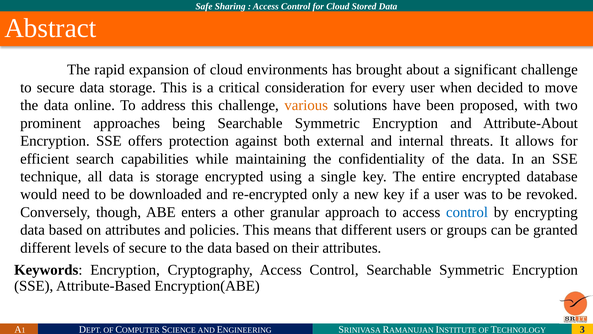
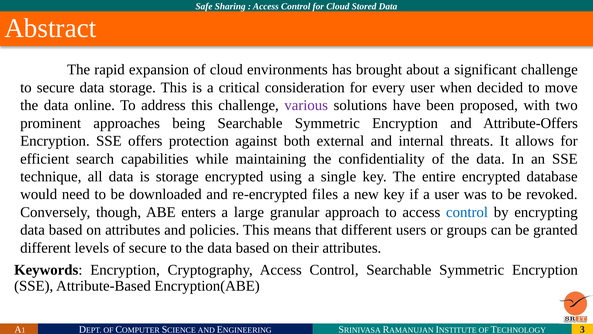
various colour: orange -> purple
Attribute-About: Attribute-About -> Attribute-Offers
only: only -> files
other: other -> large
